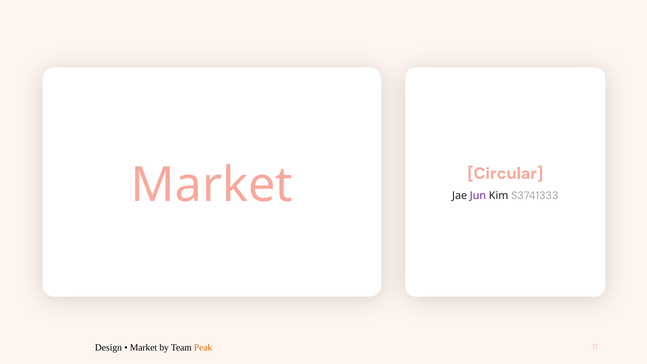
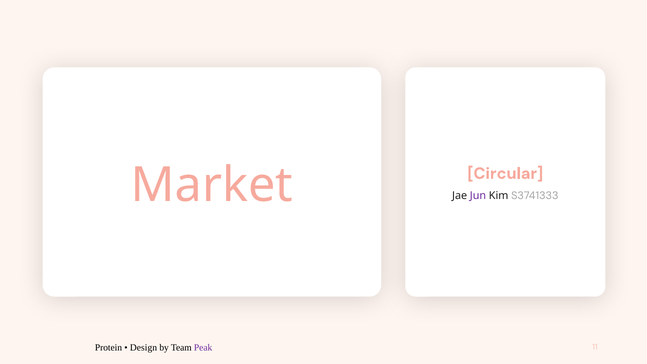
Design: Design -> Protein
Market at (144, 348): Market -> Design
Peak colour: orange -> purple
